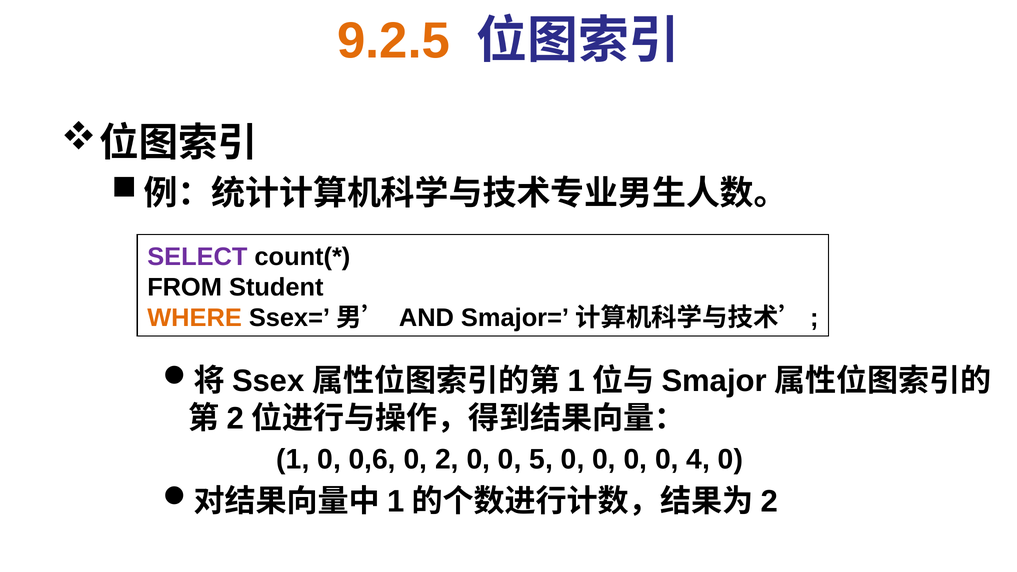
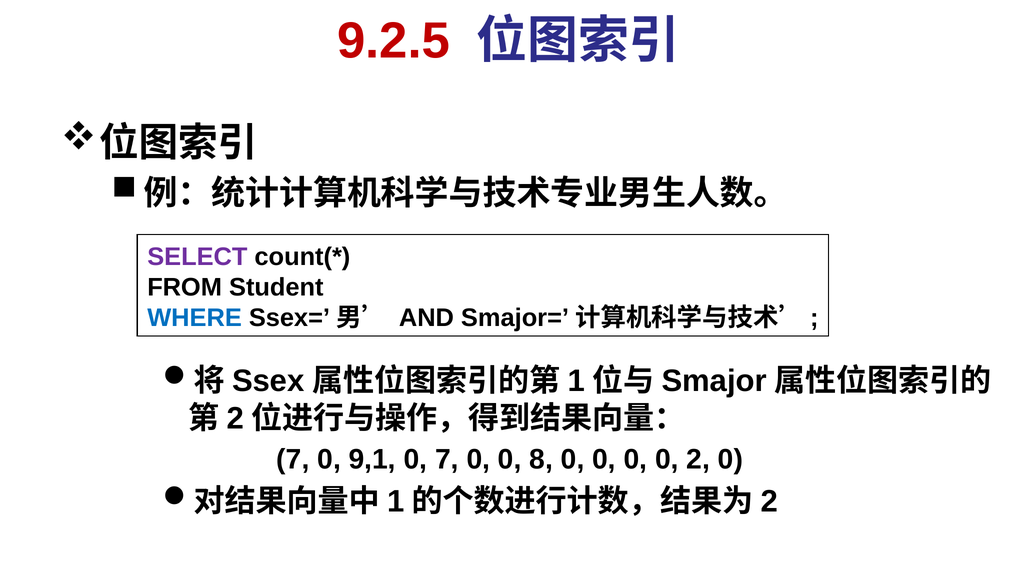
9.2.5 colour: orange -> red
WHERE colour: orange -> blue
1 at (293, 459): 1 -> 7
0,6: 0,6 -> 9,1
0 2: 2 -> 7
5: 5 -> 8
4: 4 -> 2
